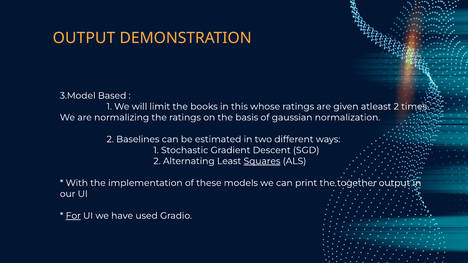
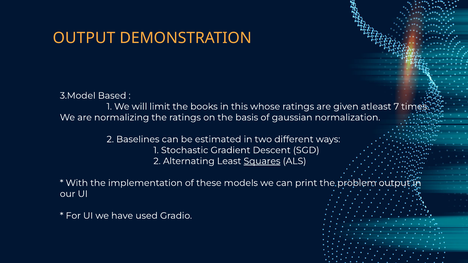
atleast 2: 2 -> 7
together: together -> problem
For underline: present -> none
